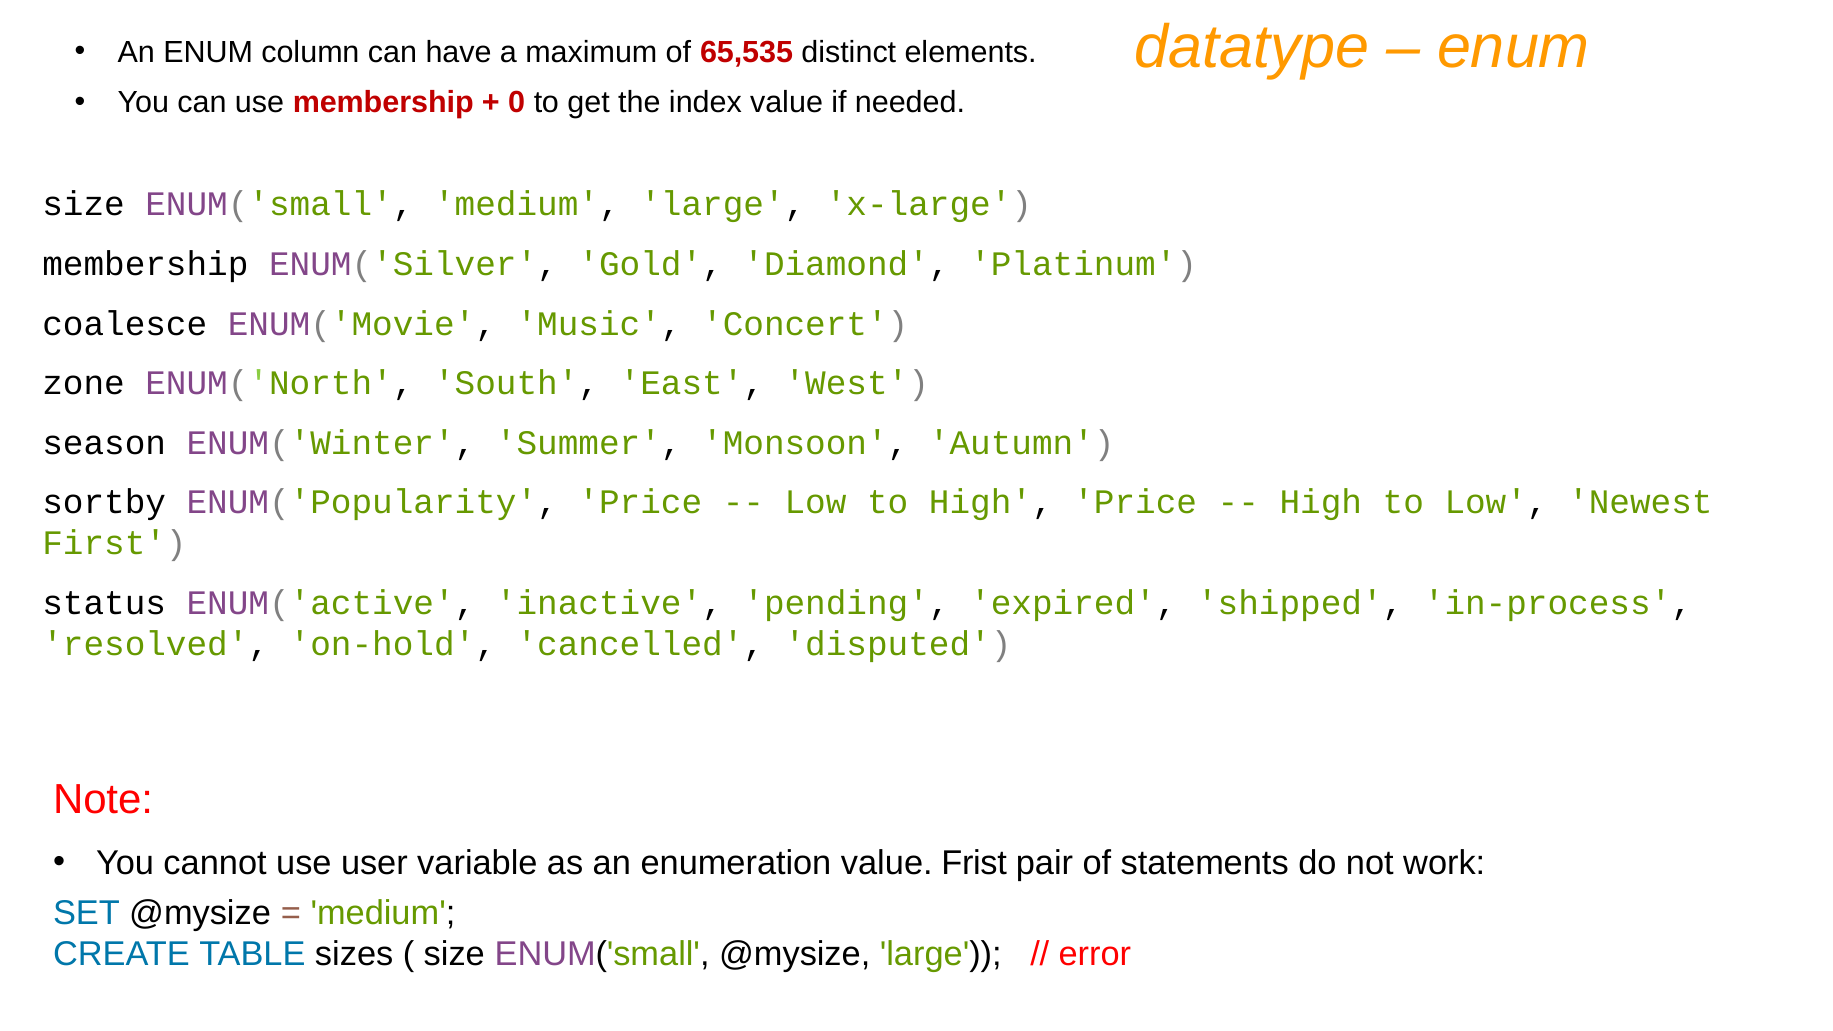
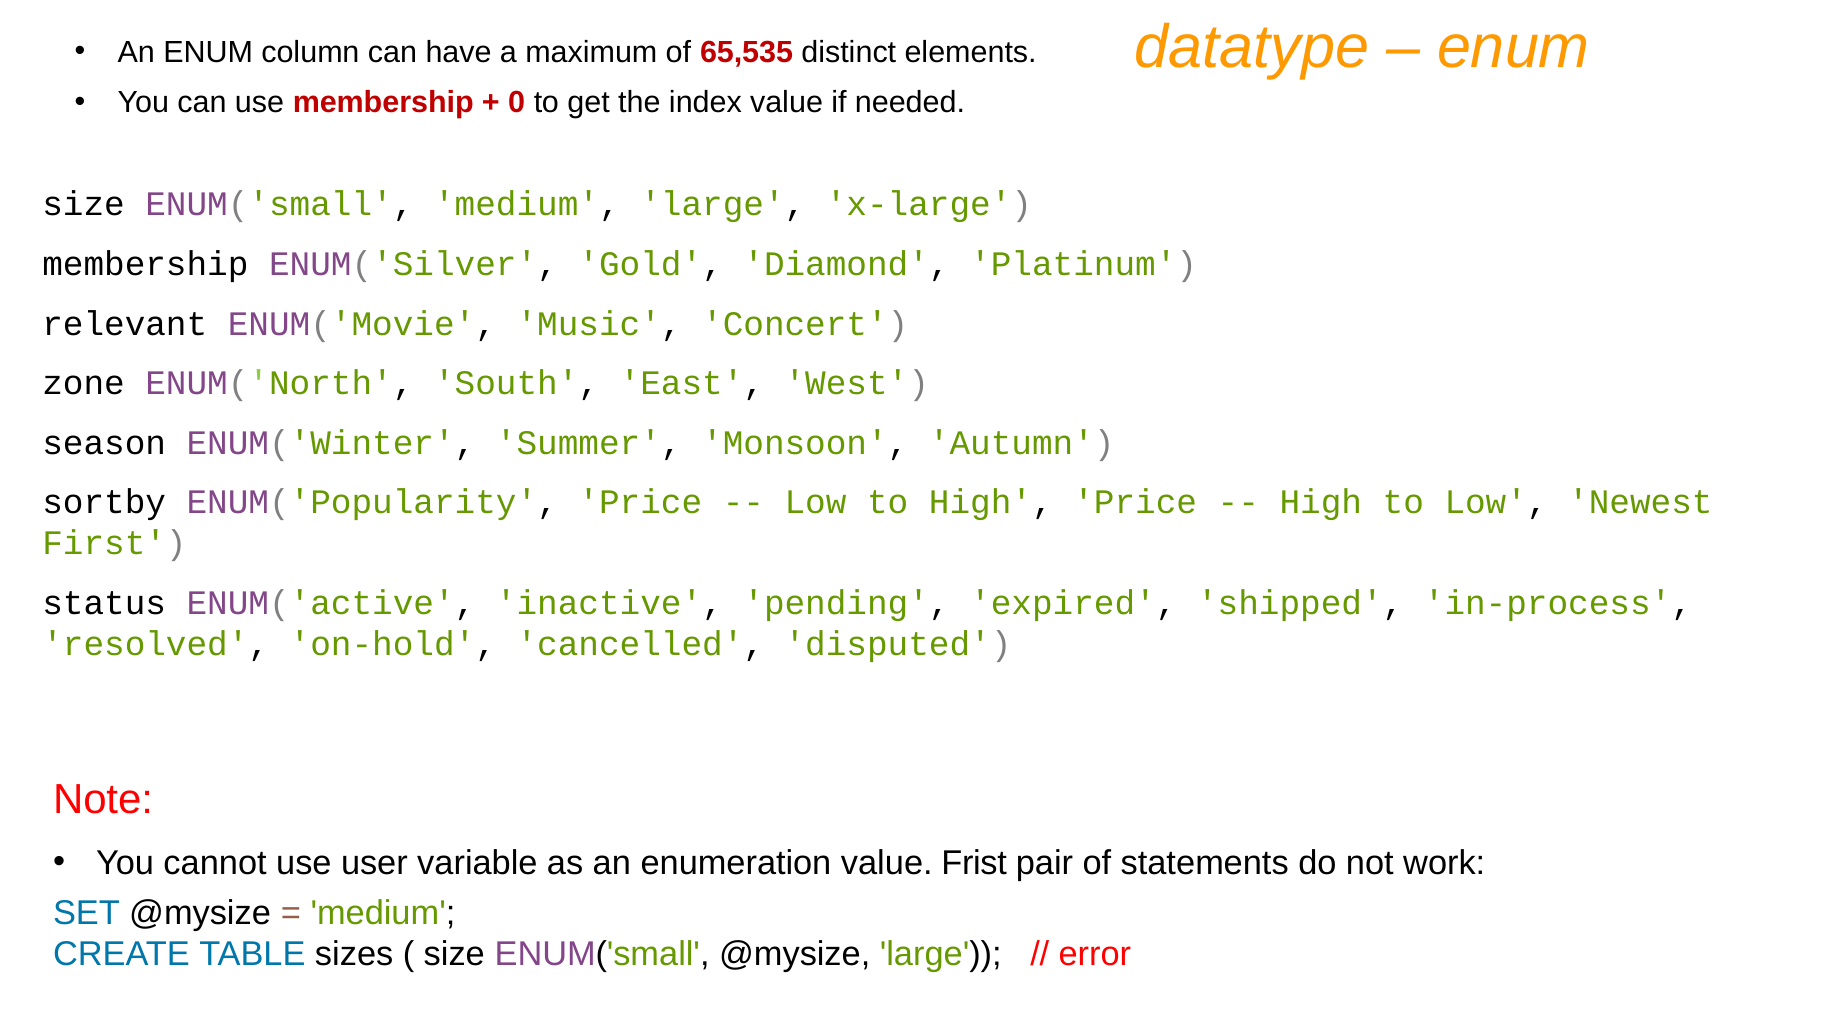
coalesce: coalesce -> relevant
